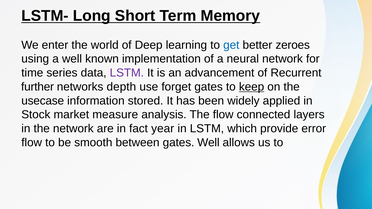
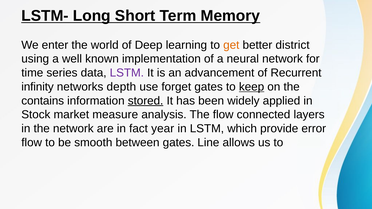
get colour: blue -> orange
zeroes: zeroes -> district
further: further -> infinity
usecase: usecase -> contains
stored underline: none -> present
gates Well: Well -> Line
